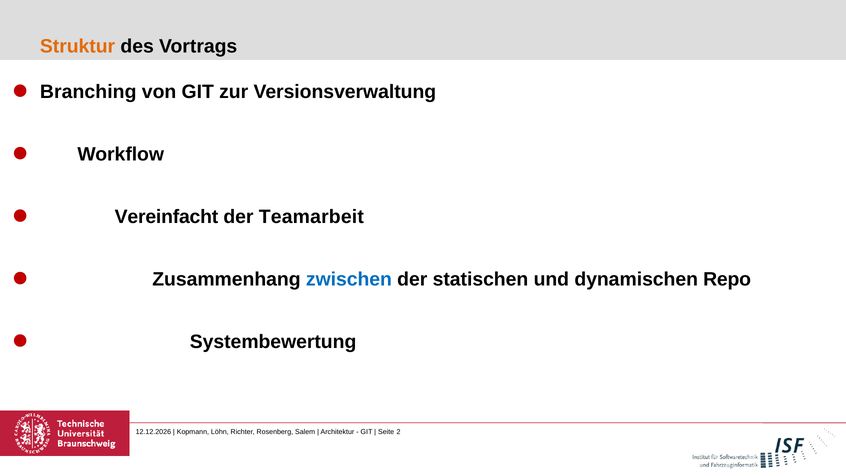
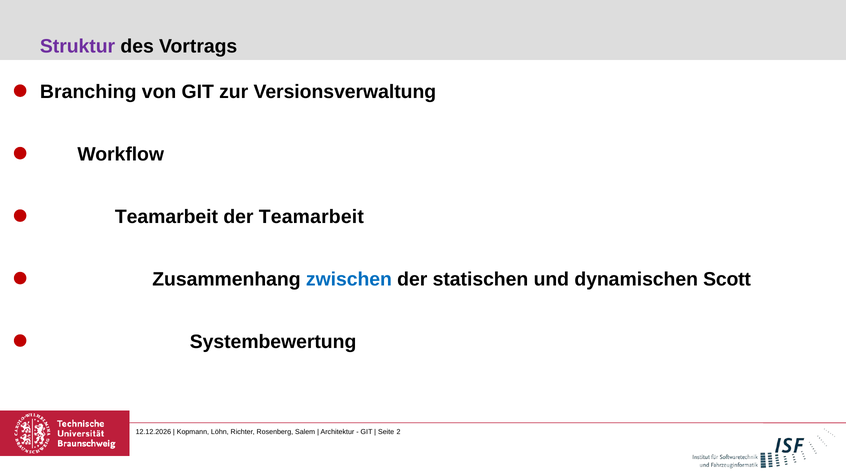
Struktur colour: orange -> purple
Vereinfacht at (167, 217): Vereinfacht -> Teamarbeit
Repo: Repo -> Scott
